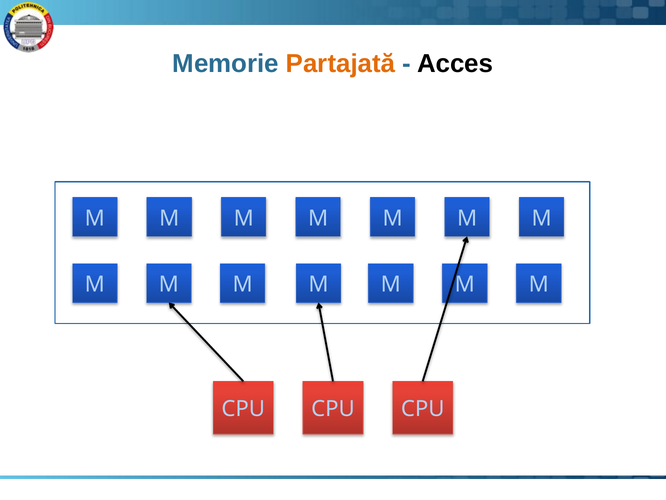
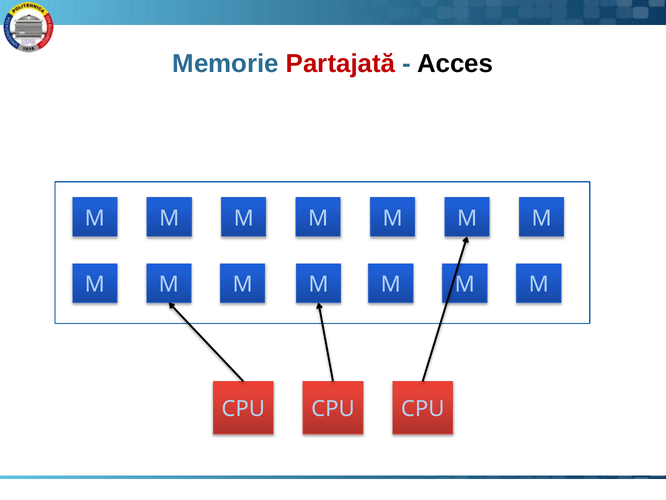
Partajată colour: orange -> red
